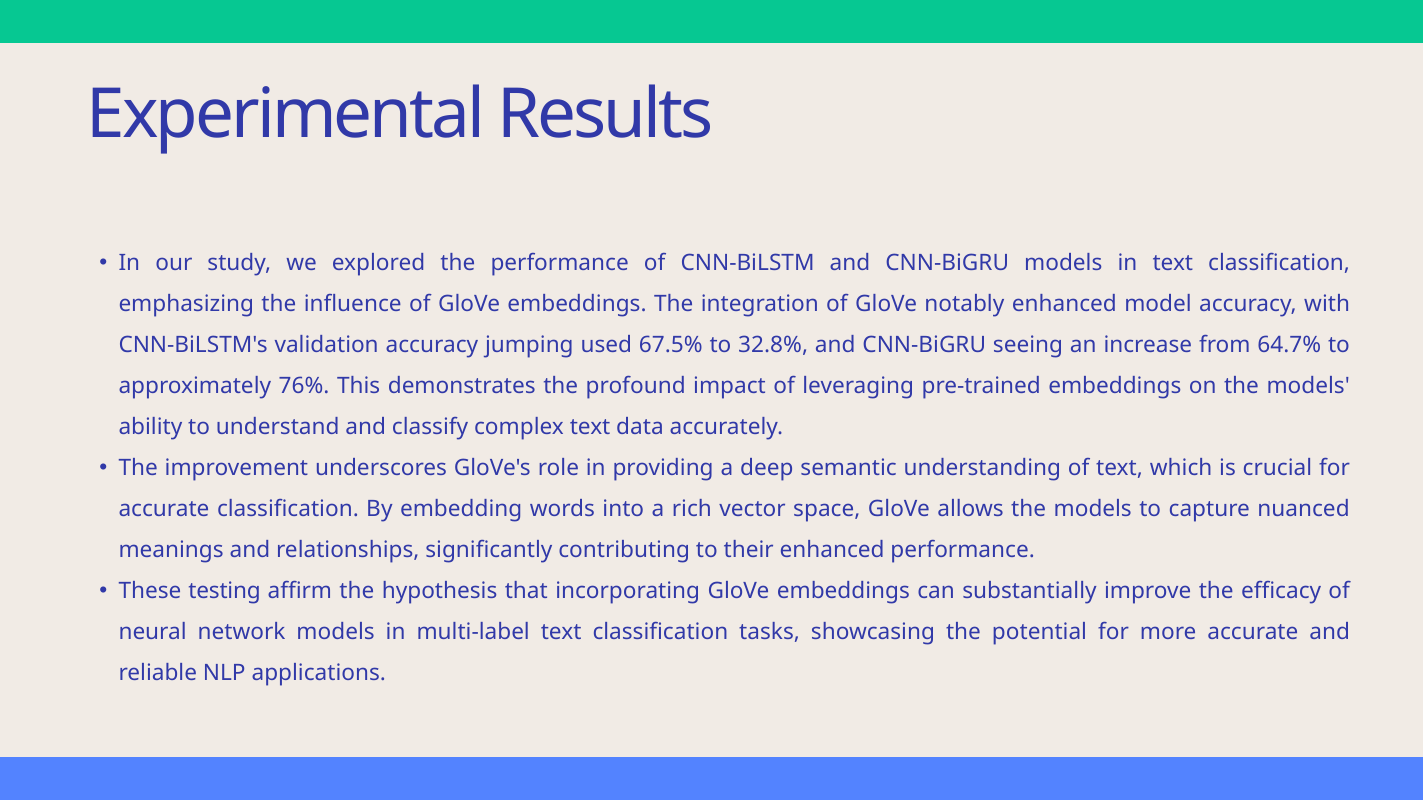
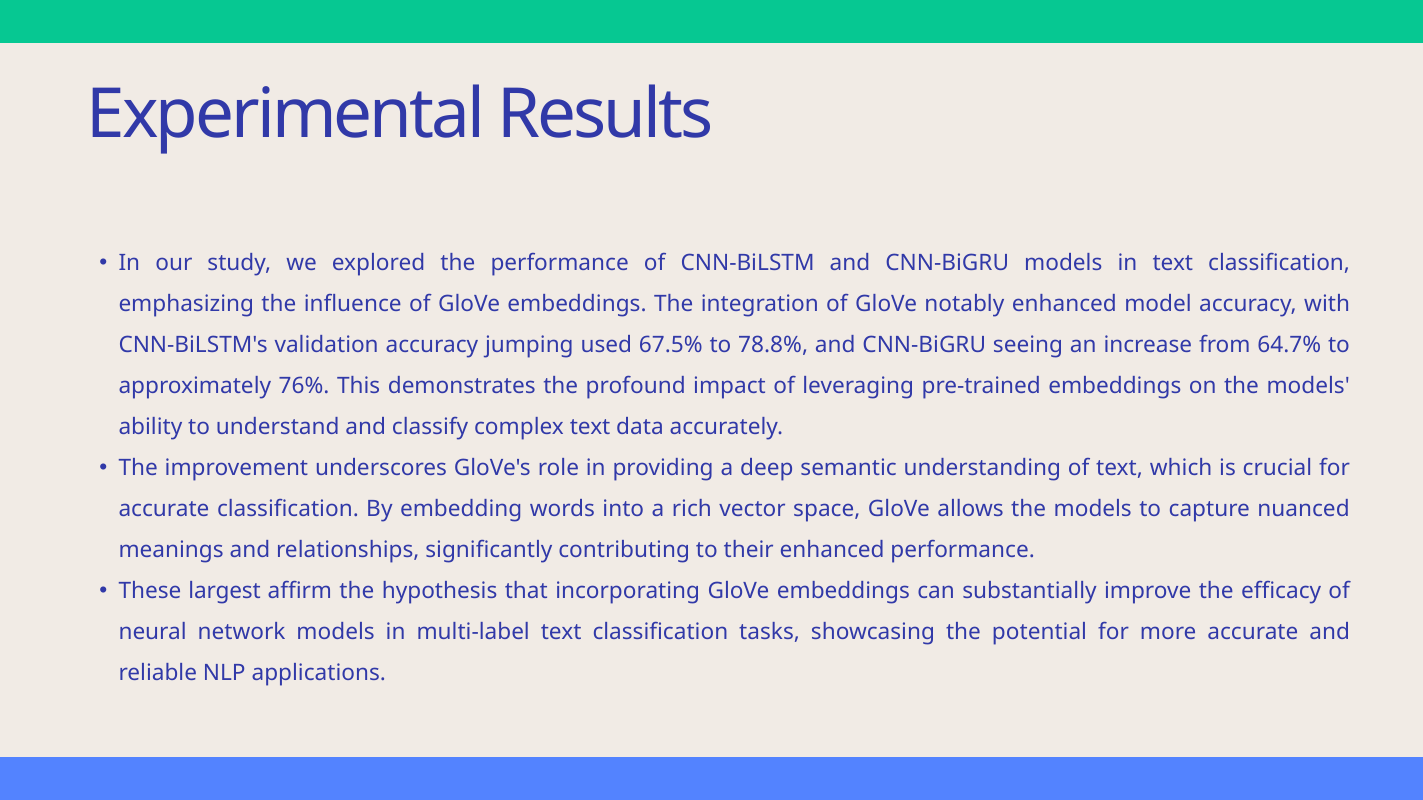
32.8%: 32.8% -> 78.8%
testing: testing -> largest
